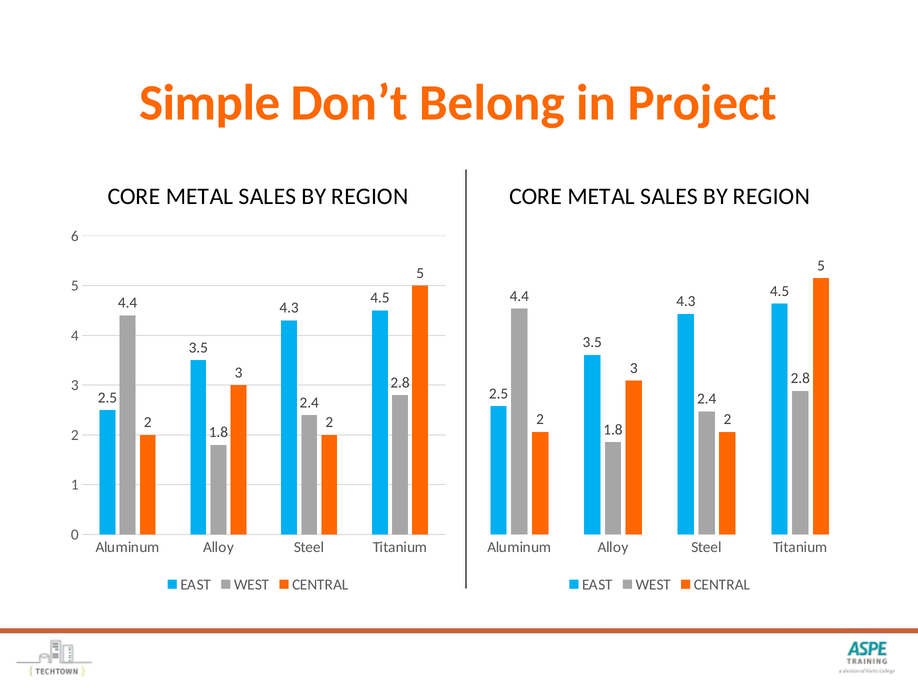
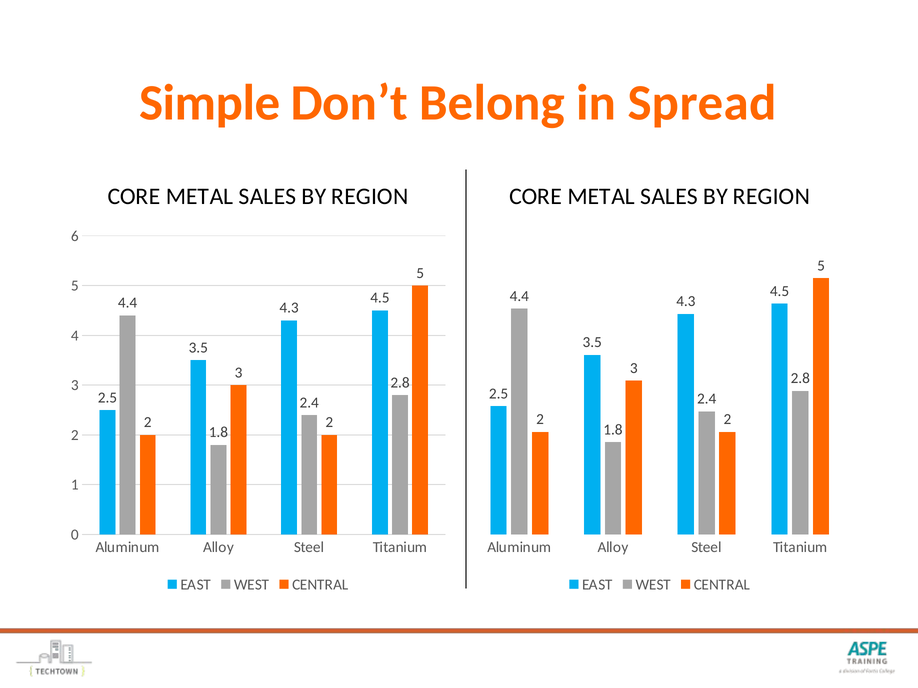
Project: Project -> Spread
